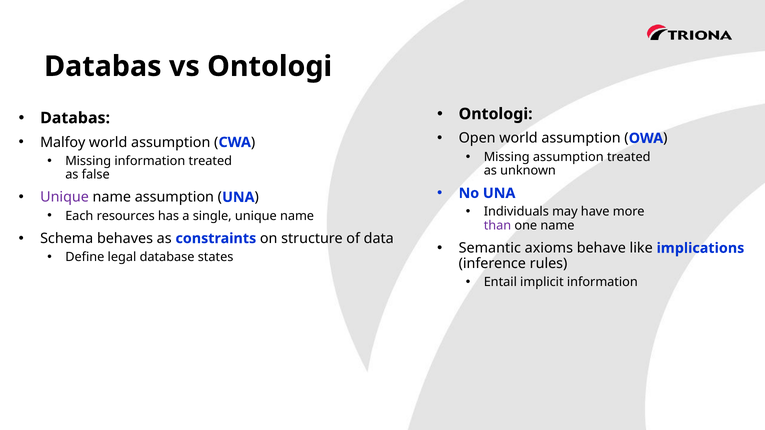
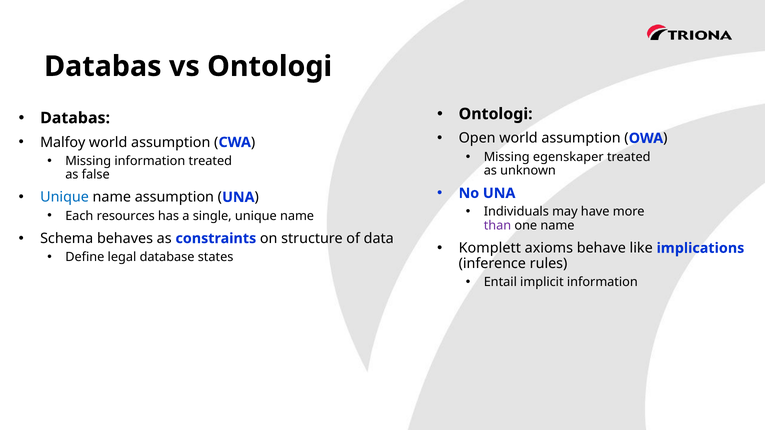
Missing assumption: assumption -> egenskaper
Unique at (65, 197) colour: purple -> blue
Semantic: Semantic -> Komplett
